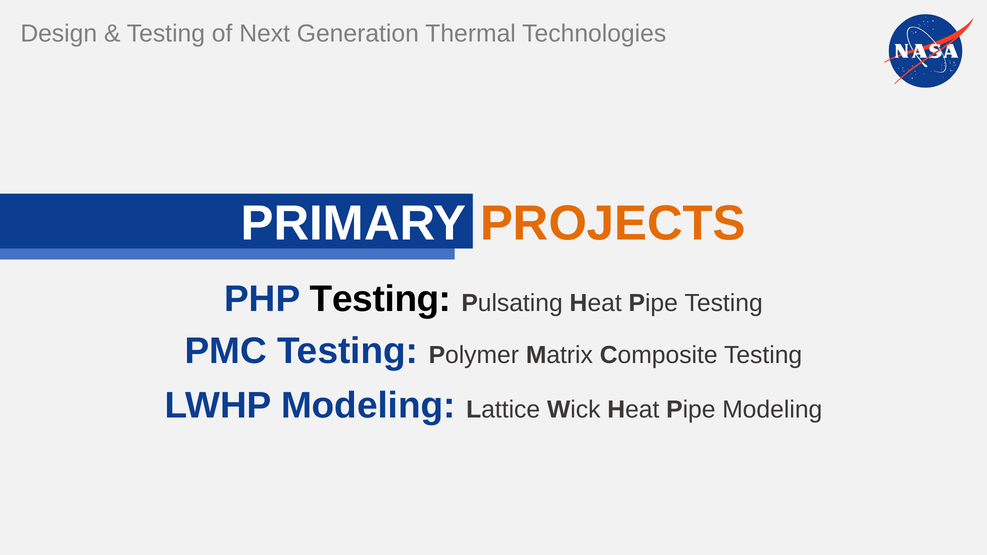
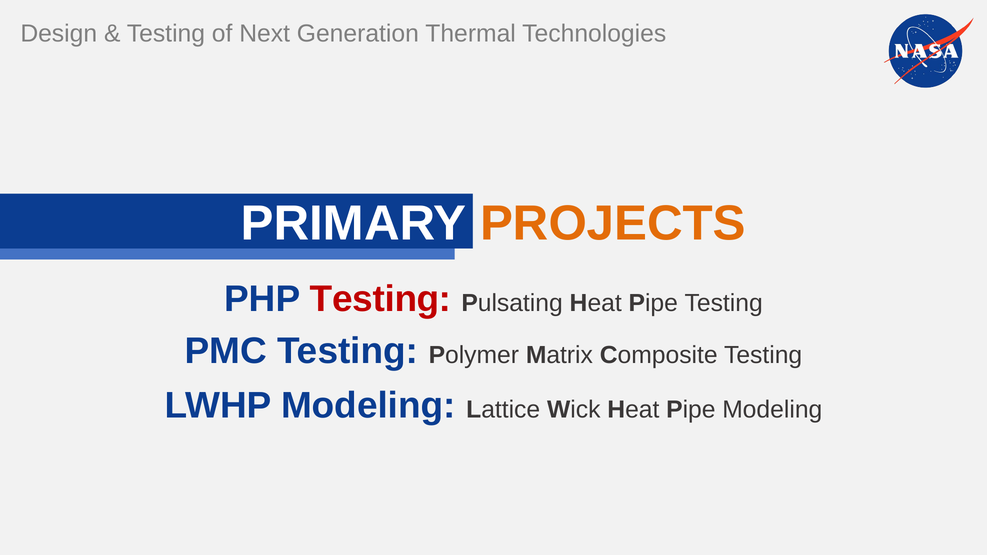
Testing at (381, 299) colour: black -> red
